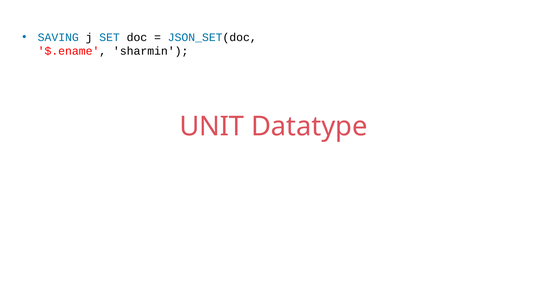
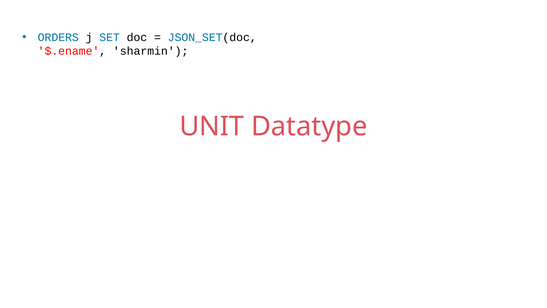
SAVING: SAVING -> ORDERS
